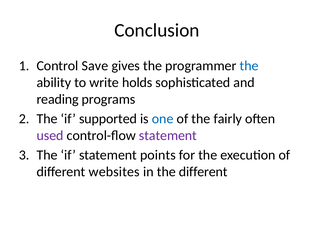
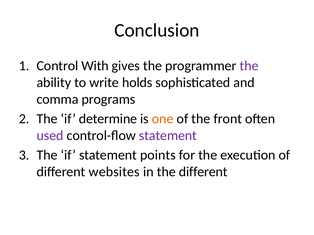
Save: Save -> With
the at (249, 66) colour: blue -> purple
reading: reading -> comma
supported: supported -> determine
one colour: blue -> orange
fairly: fairly -> front
